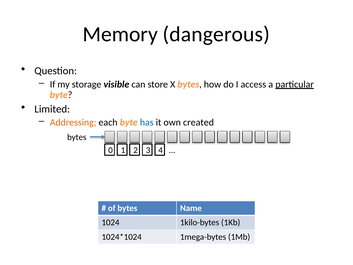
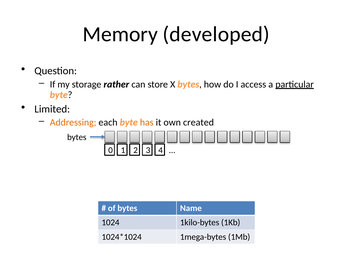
dangerous: dangerous -> developed
visible: visible -> rather
has colour: blue -> orange
